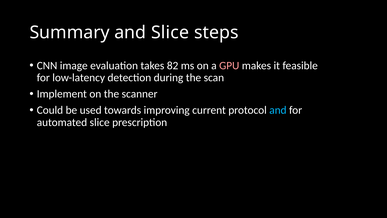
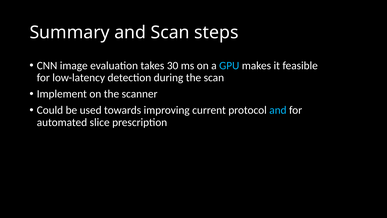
and Slice: Slice -> Scan
82: 82 -> 30
GPU colour: pink -> light blue
